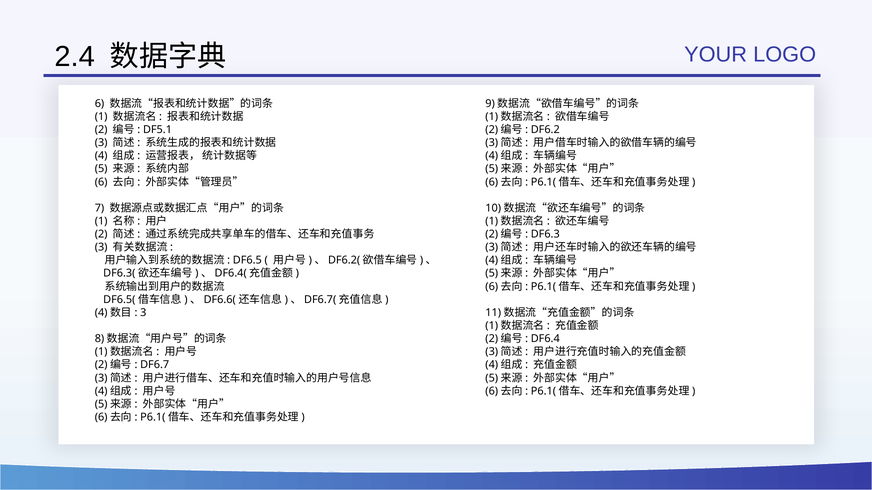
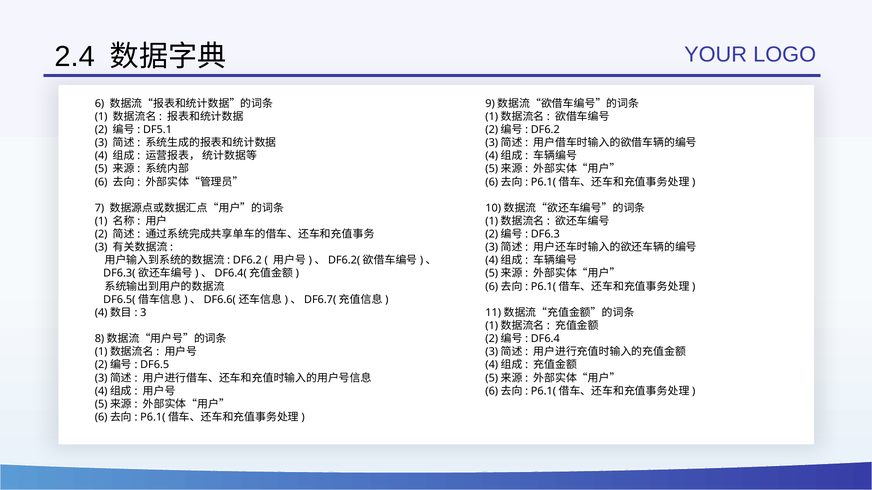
DF6.5 at (247, 261): DF6.5 -> DF6.2
DF6.7: DF6.7 -> DF6.5
